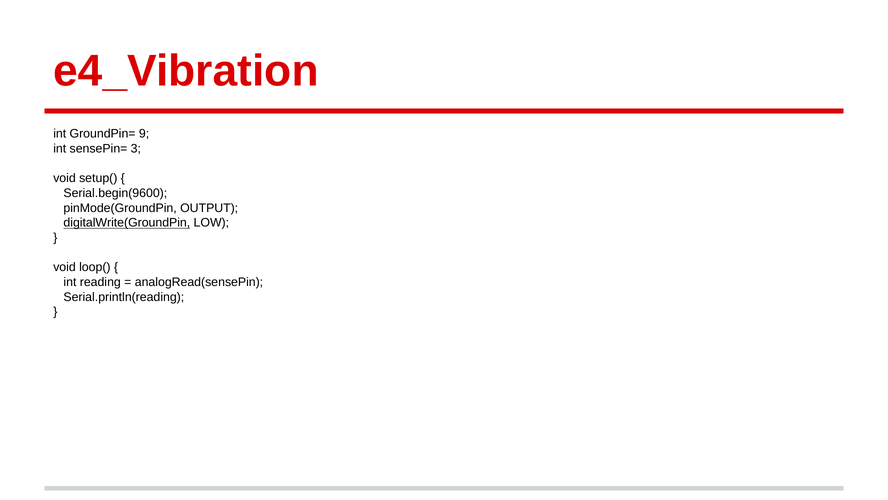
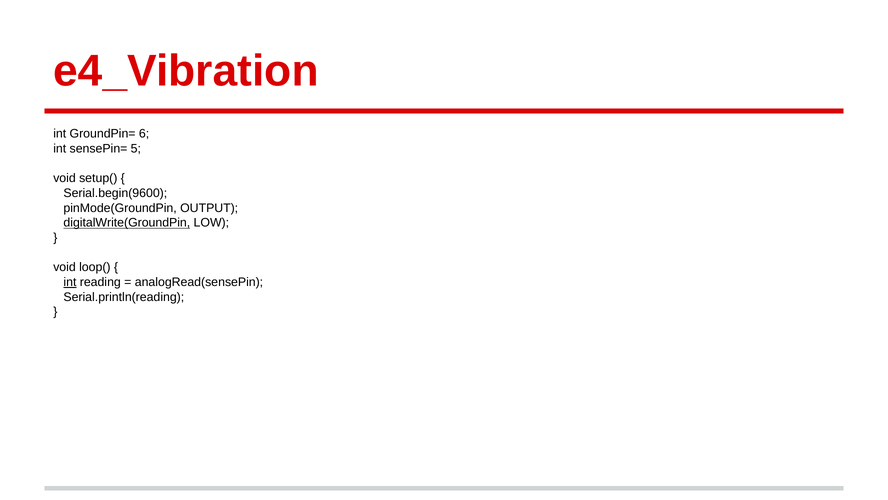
9: 9 -> 6
3: 3 -> 5
int at (70, 282) underline: none -> present
